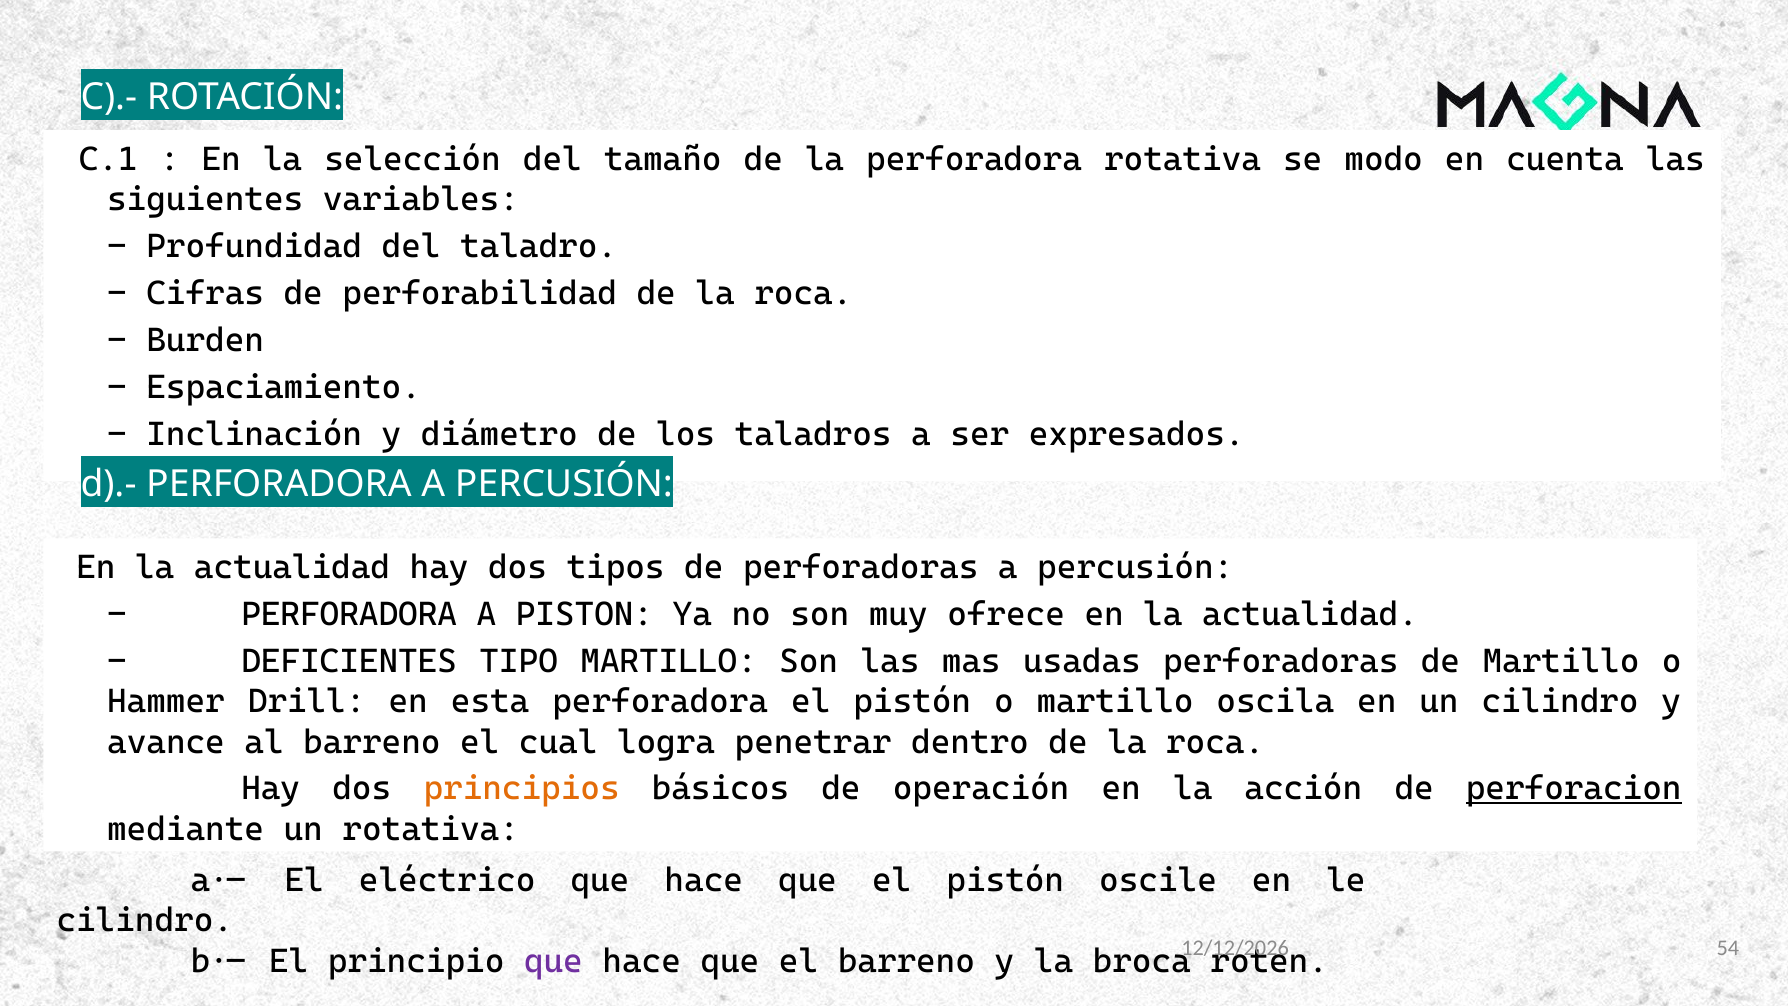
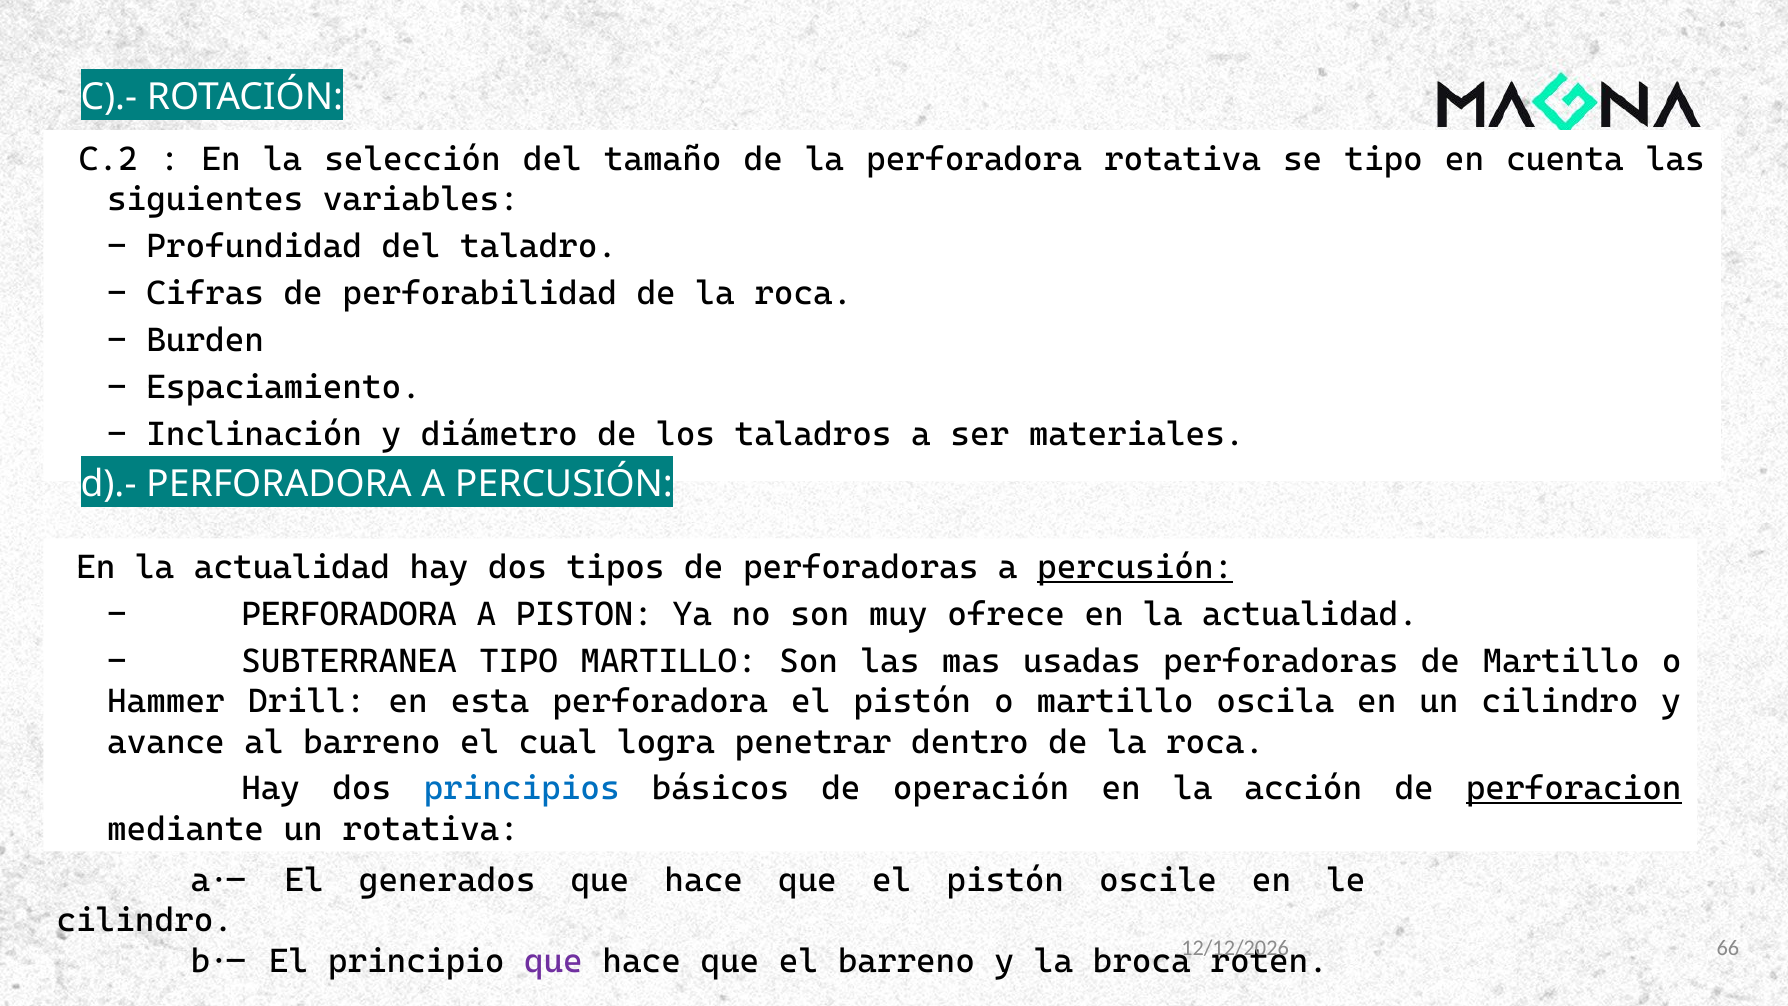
C.1: C.1 -> C.2
se modo: modo -> tipo
expresados: expresados -> materiales
percusión at (1135, 567) underline: none -> present
DEFICIENTES: DEFICIENTES -> SUBTERRANEA
principios colour: orange -> blue
eléctrico: eléctrico -> generados
54: 54 -> 66
